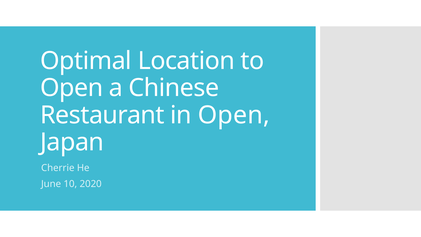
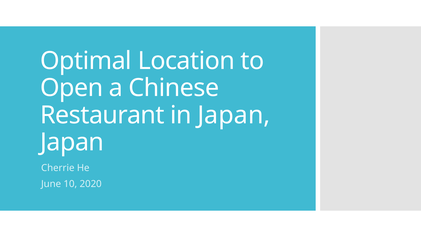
in Open: Open -> Japan
